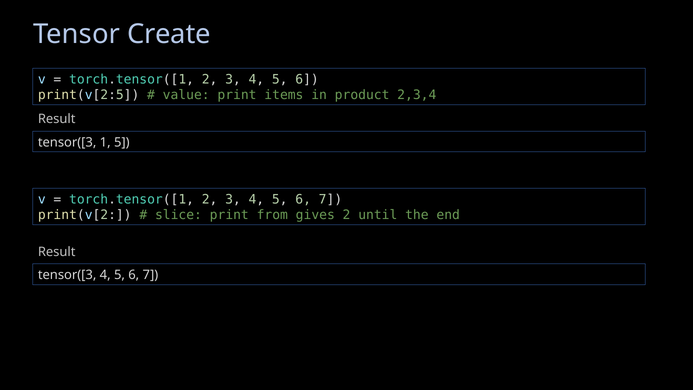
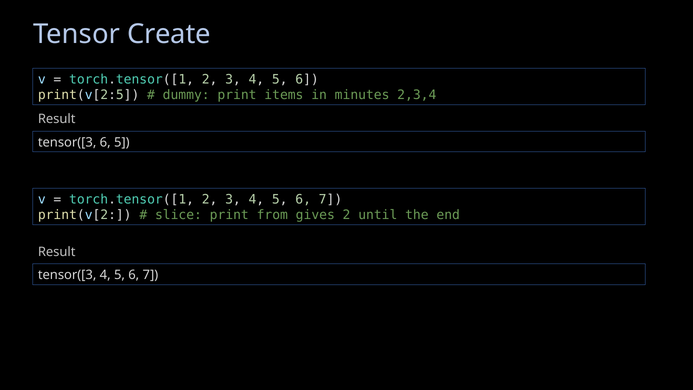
value: value -> dummy
product: product -> minutes
tensor([3 1: 1 -> 6
